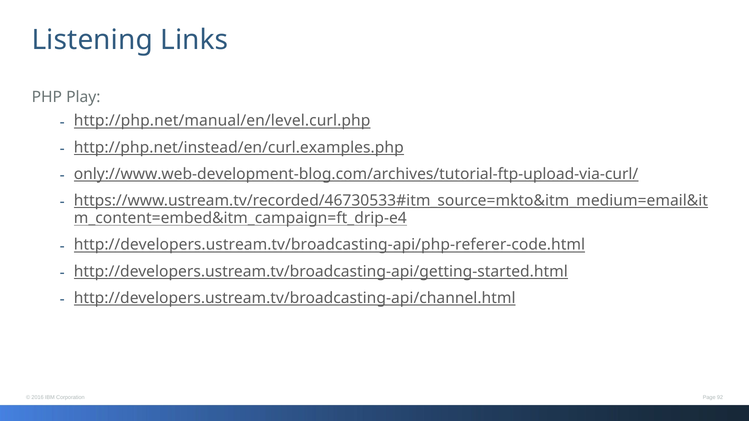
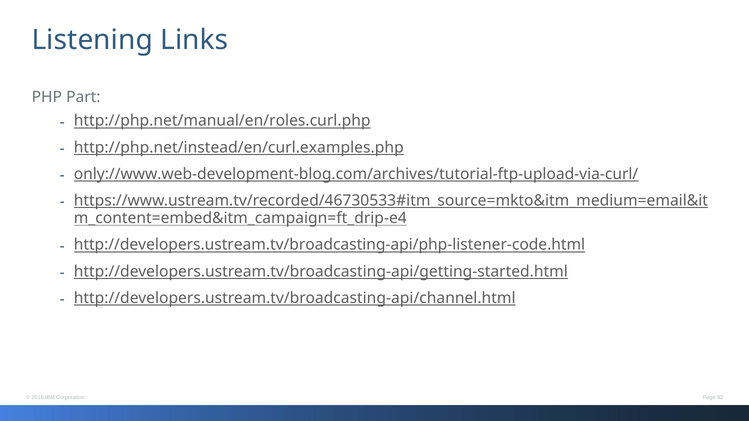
Play: Play -> Part
http://php.net/manual/en/level.curl.php: http://php.net/manual/en/level.curl.php -> http://php.net/manual/en/roles.curl.php
http://developers.ustream.tv/broadcasting-api/php-referer-code.html: http://developers.ustream.tv/broadcasting-api/php-referer-code.html -> http://developers.ustream.tv/broadcasting-api/php-listener-code.html
